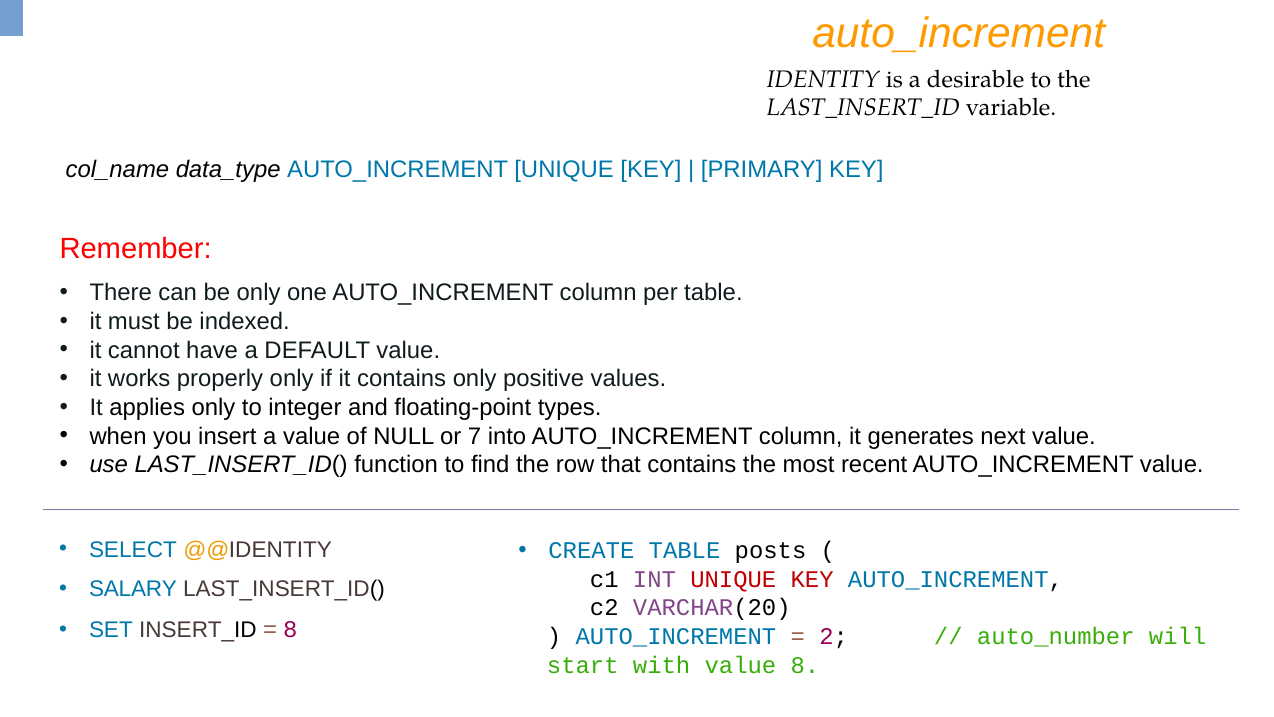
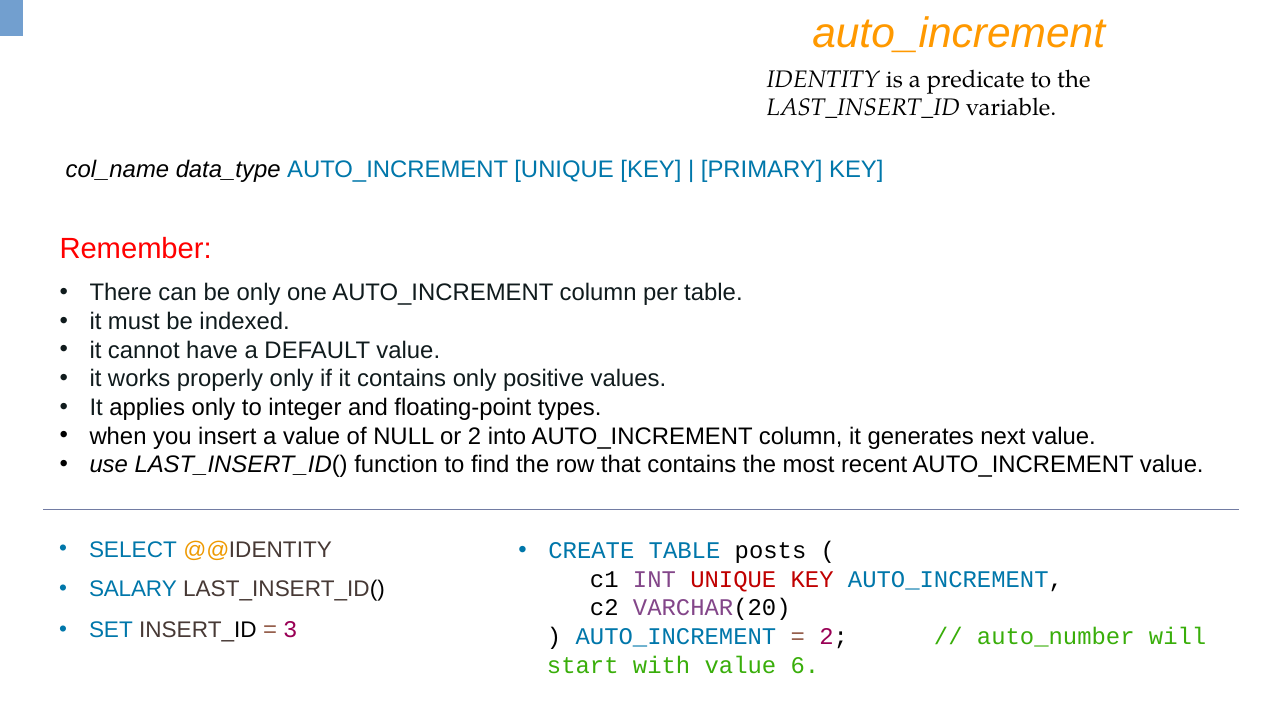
desirable: desirable -> predicate
or 7: 7 -> 2
8 at (290, 630): 8 -> 3
value 8: 8 -> 6
